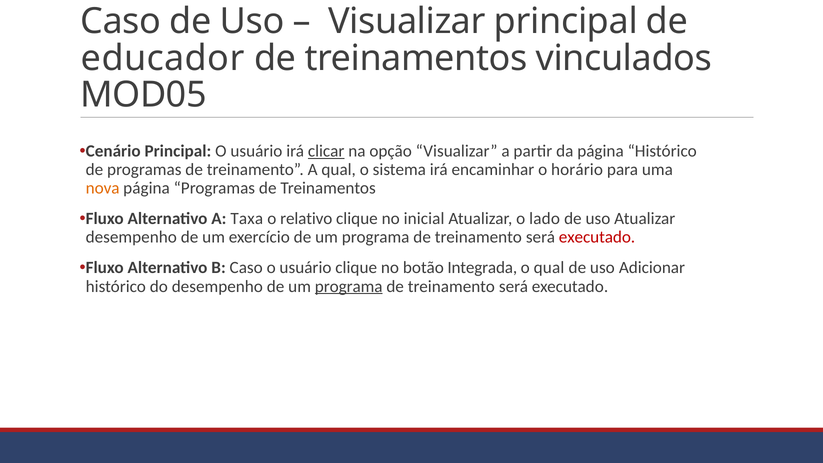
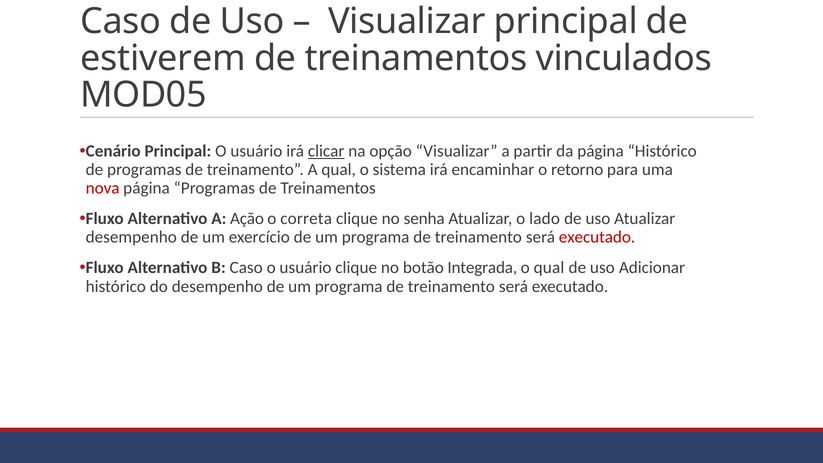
educador: educador -> estiverem
horário: horário -> retorno
nova colour: orange -> red
Taxa: Taxa -> Ação
relativo: relativo -> correta
inicial: inicial -> senha
programa at (349, 286) underline: present -> none
